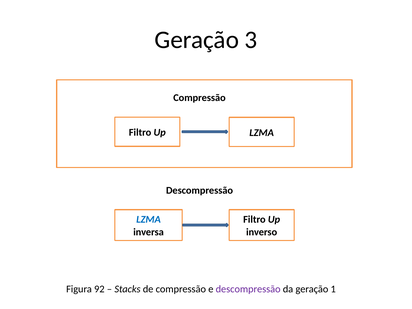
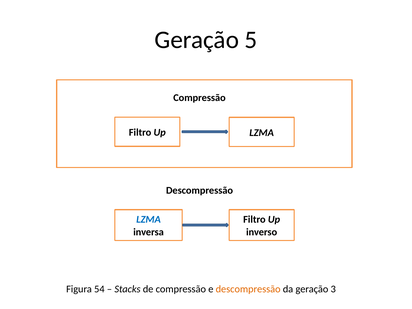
3: 3 -> 5
92: 92 -> 54
descompressão at (248, 289) colour: purple -> orange
1: 1 -> 3
